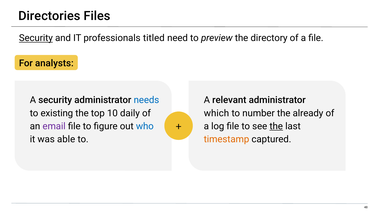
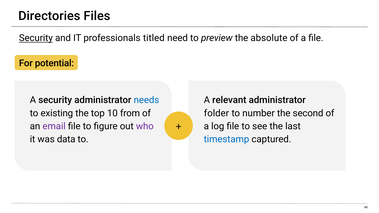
directory: directory -> absolute
analysts: analysts -> potential
daily: daily -> from
which: which -> folder
already: already -> second
who colour: blue -> purple
the at (276, 126) underline: present -> none
able: able -> data
timestamp colour: orange -> blue
